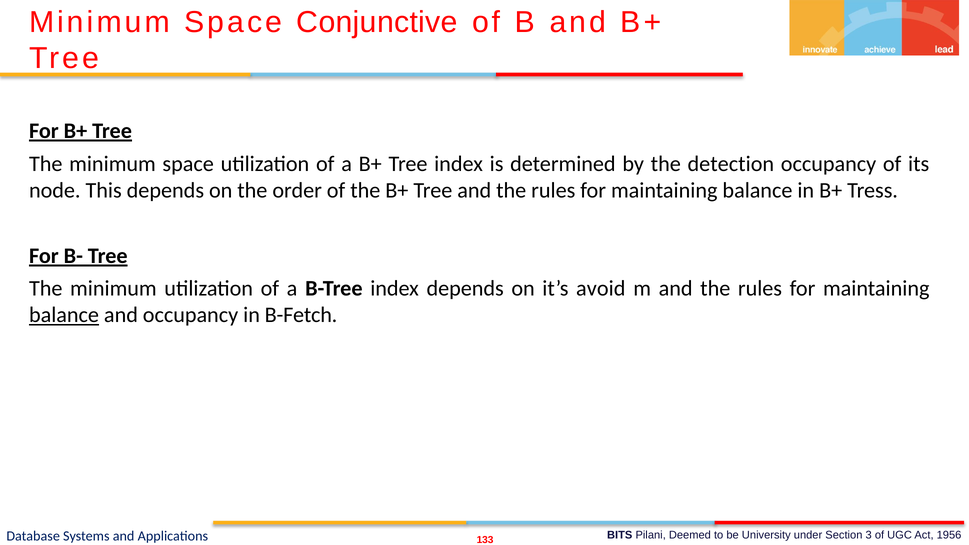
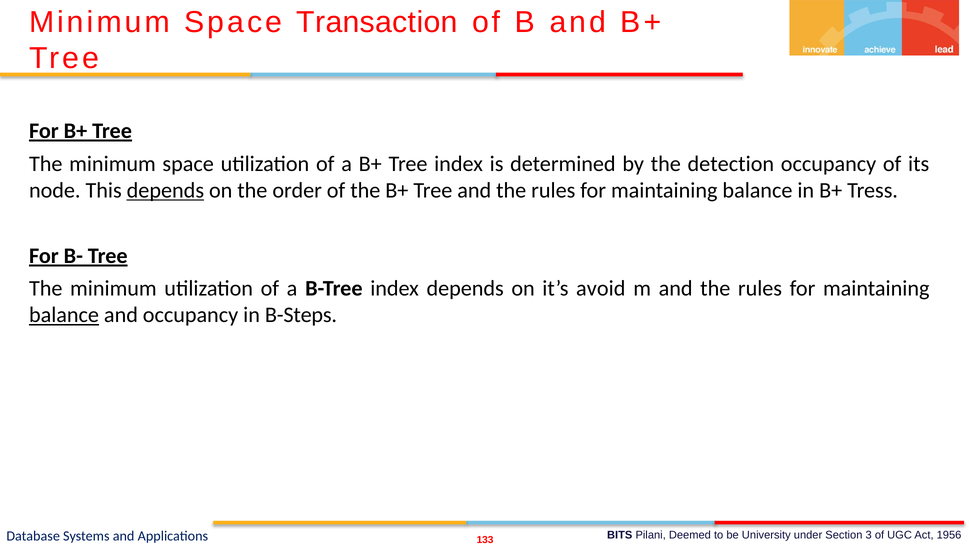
Conjunctive: Conjunctive -> Transaction
depends at (165, 190) underline: none -> present
B-Fetch: B-Fetch -> B-Steps
